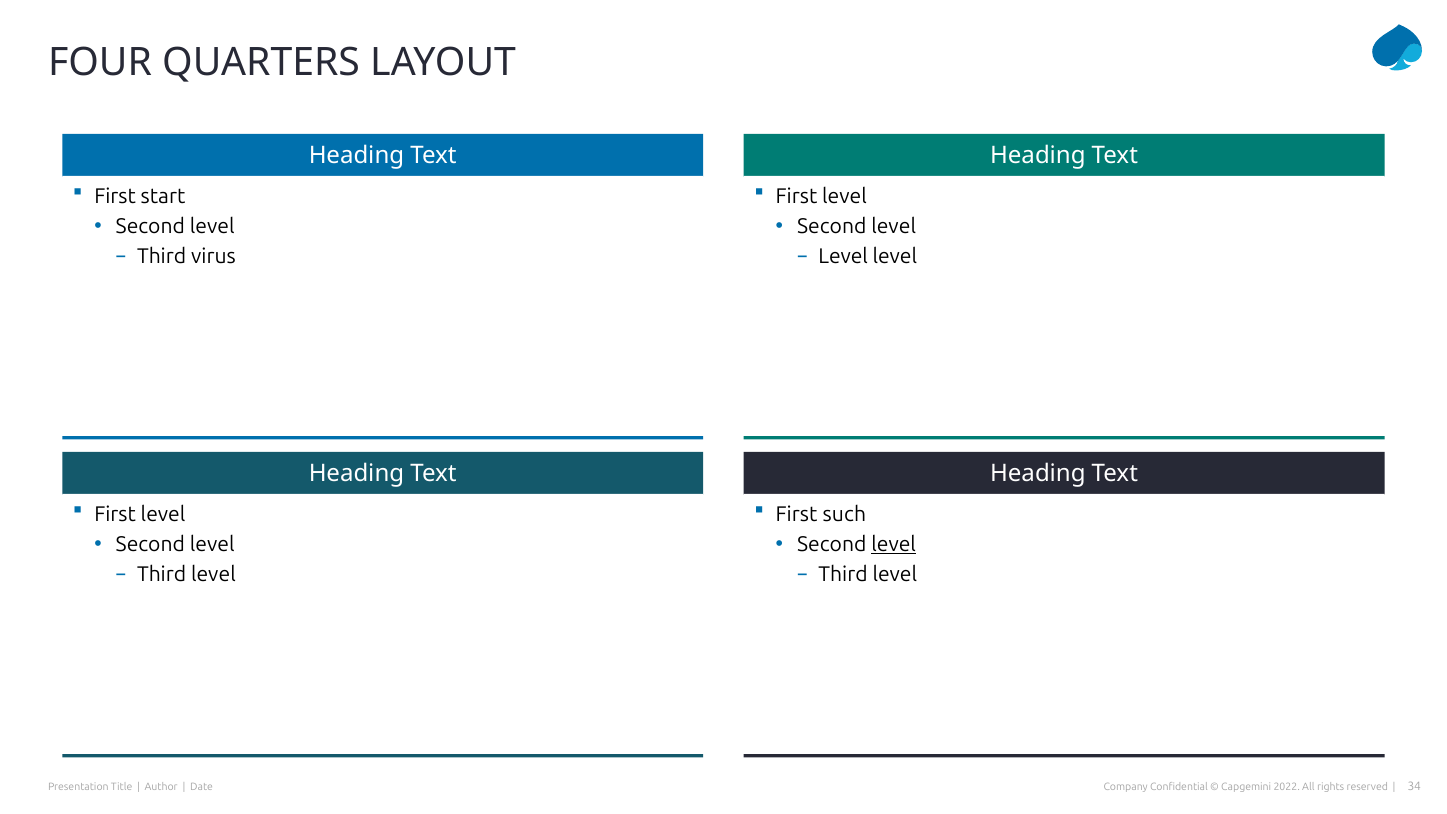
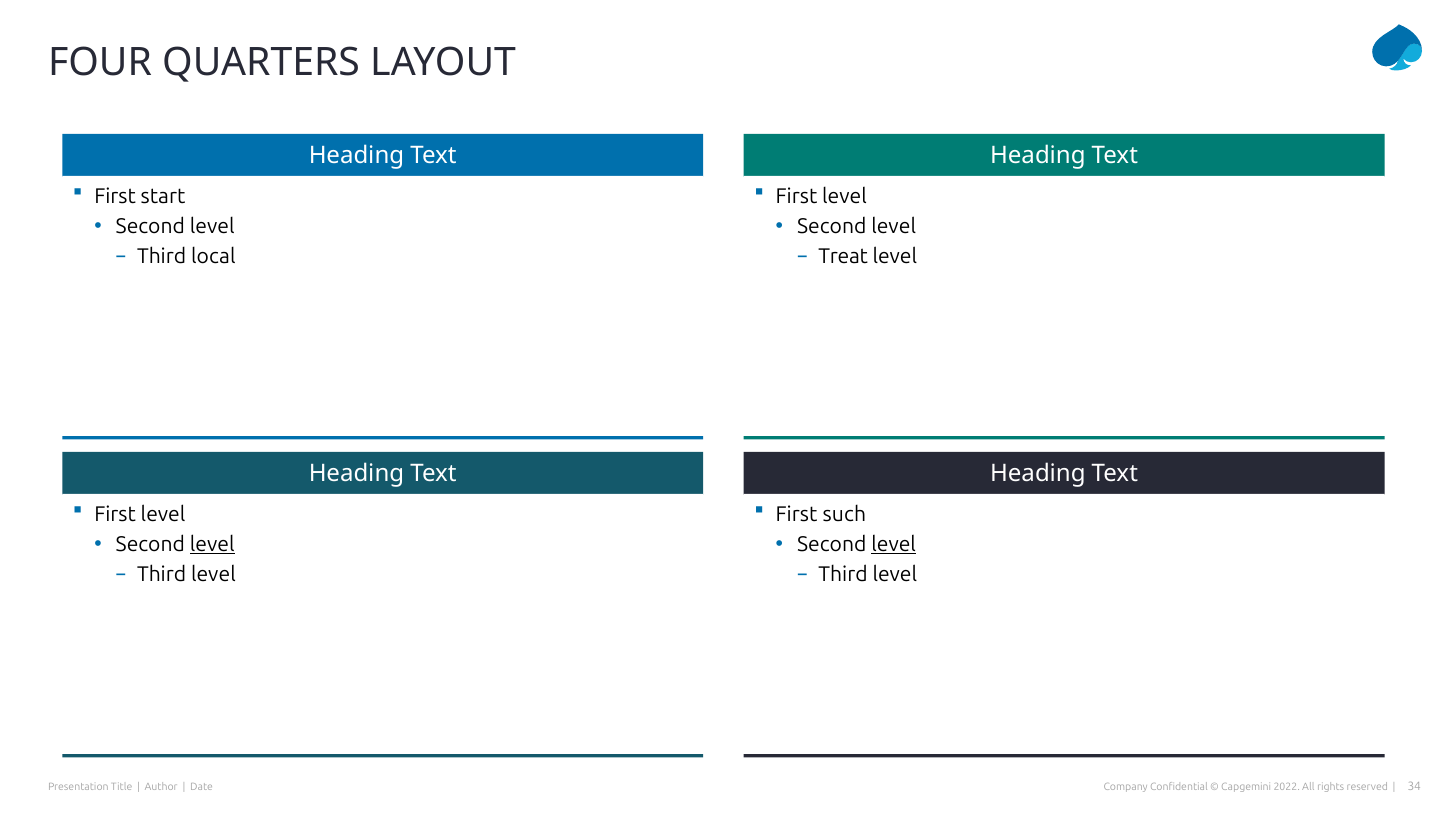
virus: virus -> local
Level at (843, 256): Level -> Treat
level at (212, 544) underline: none -> present
